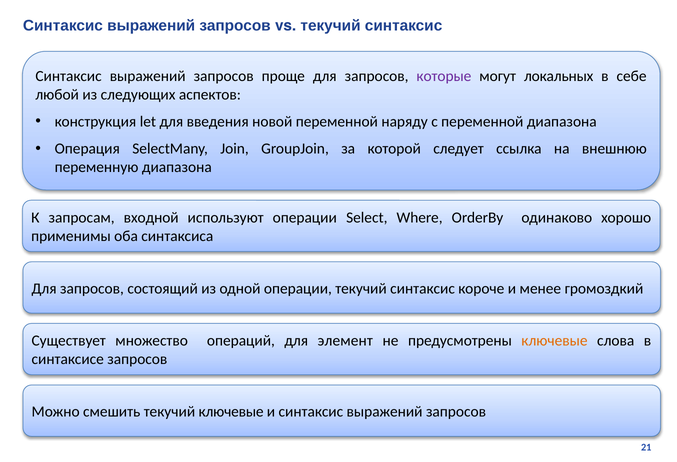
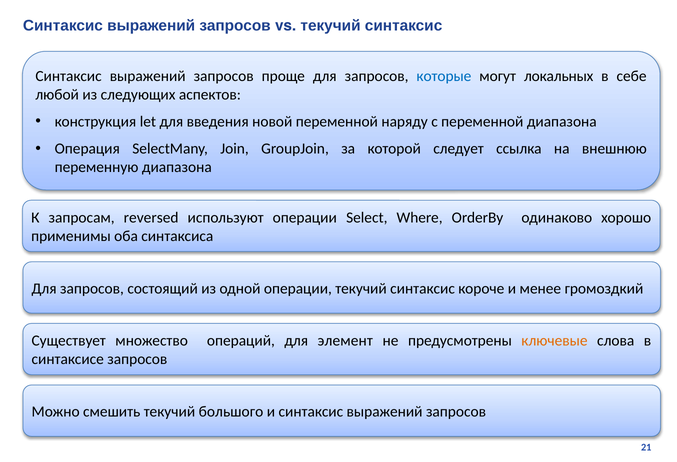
которые colour: purple -> blue
входной: входной -> reversed
текучий ключевые: ключевые -> большого
